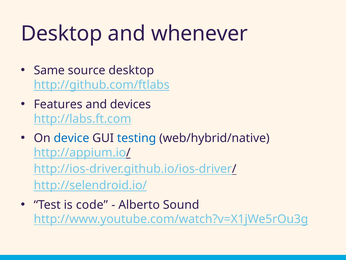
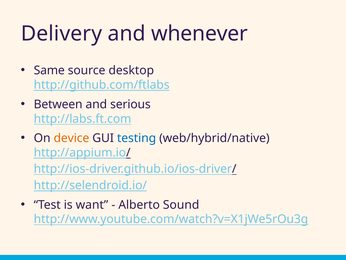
Desktop at (62, 33): Desktop -> Delivery
Features: Features -> Between
devices: devices -> serious
device colour: blue -> orange
code: code -> want
